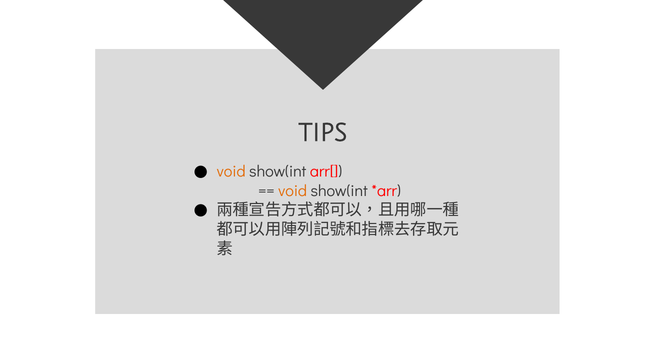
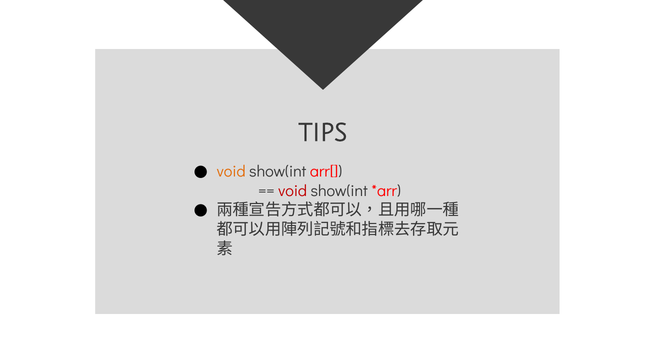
void at (293, 191) colour: orange -> red
